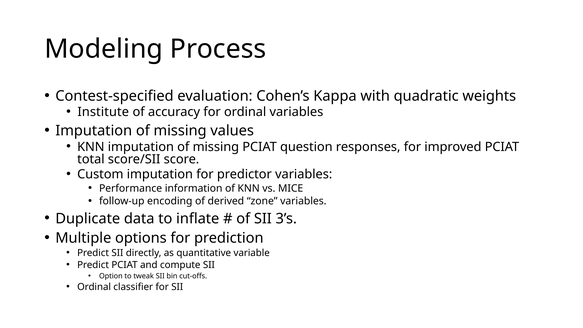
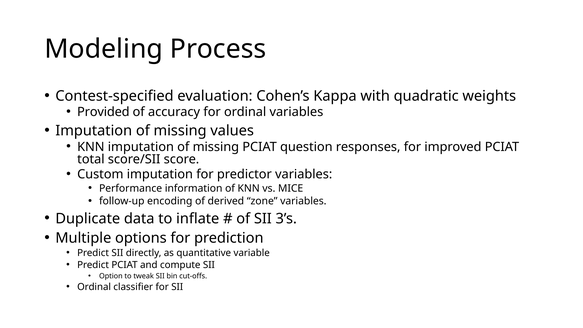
Institute: Institute -> Provided
